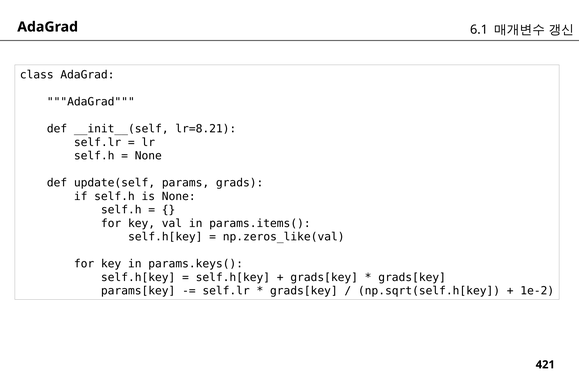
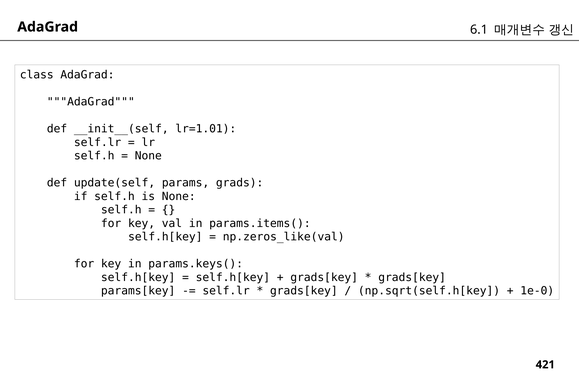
lr=8.21: lr=8.21 -> lr=1.01
1e-2: 1e-2 -> 1e-0
